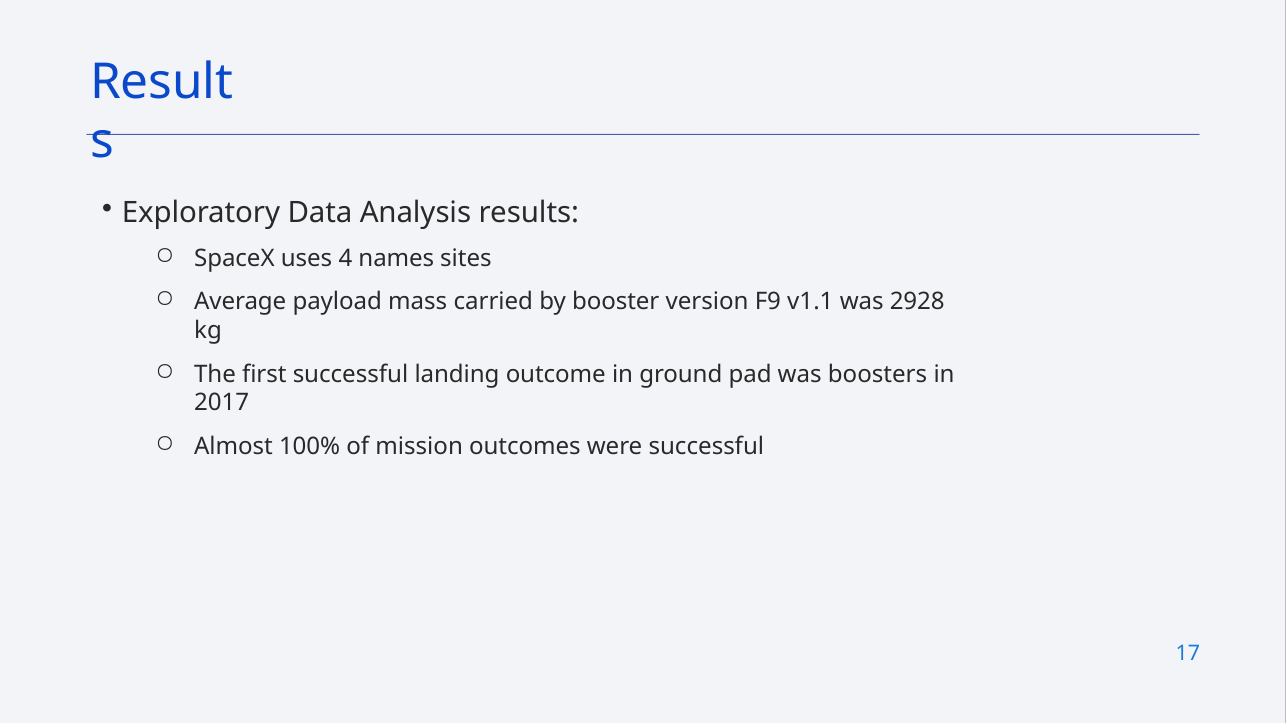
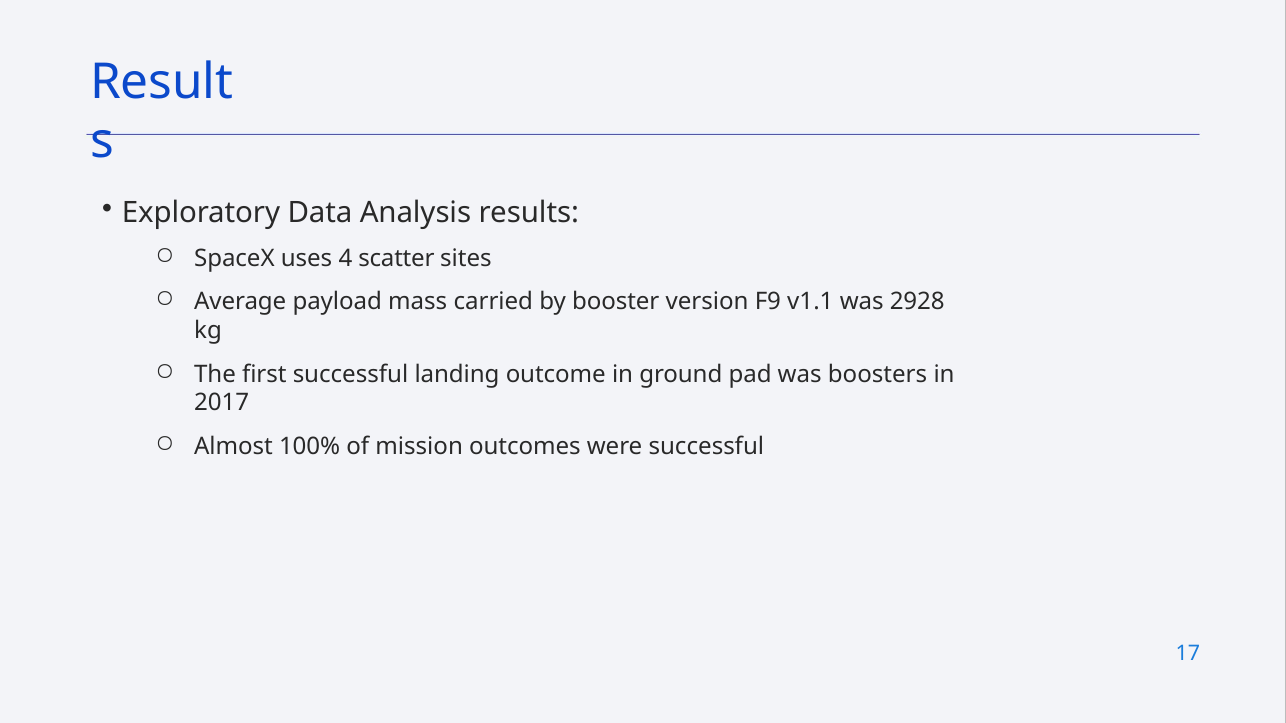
names: names -> scatter
